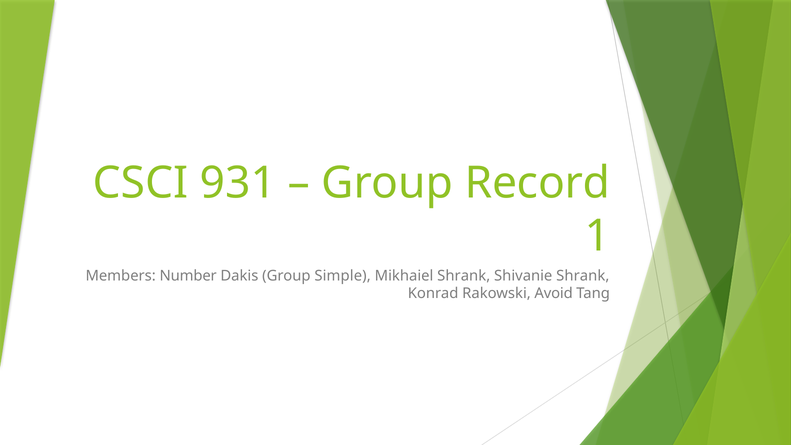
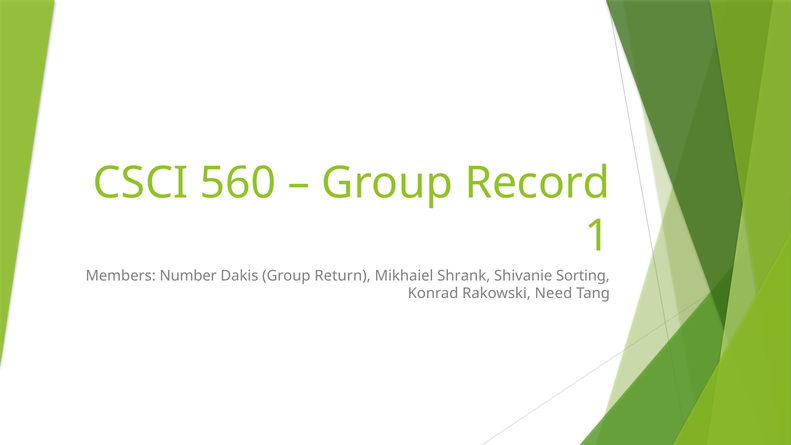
931: 931 -> 560
Simple: Simple -> Return
Shivanie Shrank: Shrank -> Sorting
Avoid: Avoid -> Need
